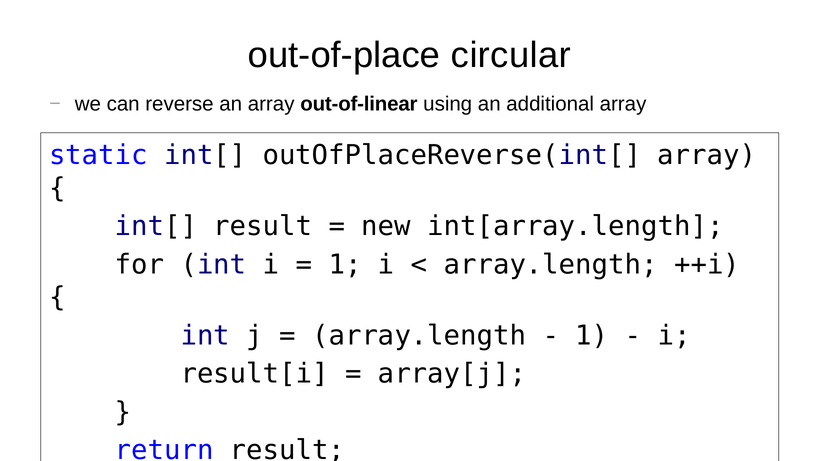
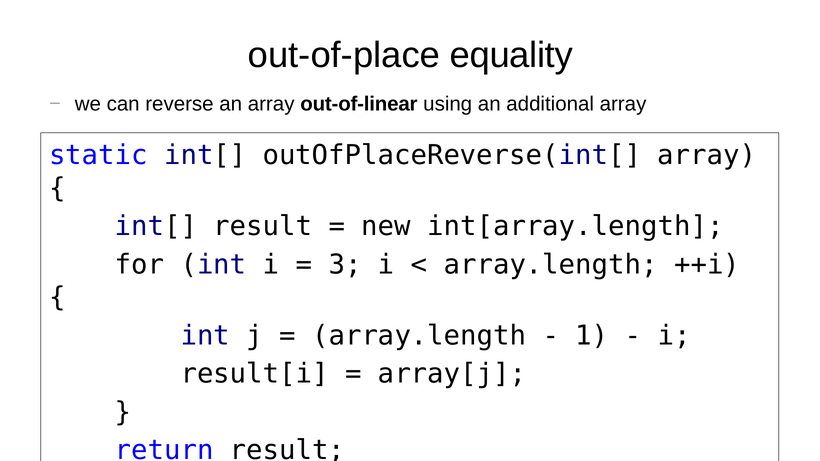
circular: circular -> equality
1 at (345, 265): 1 -> 3
